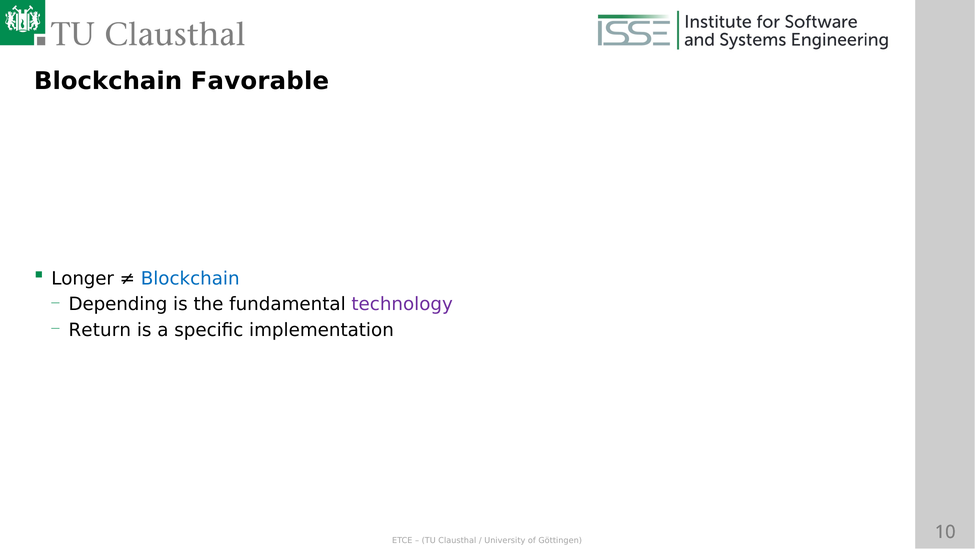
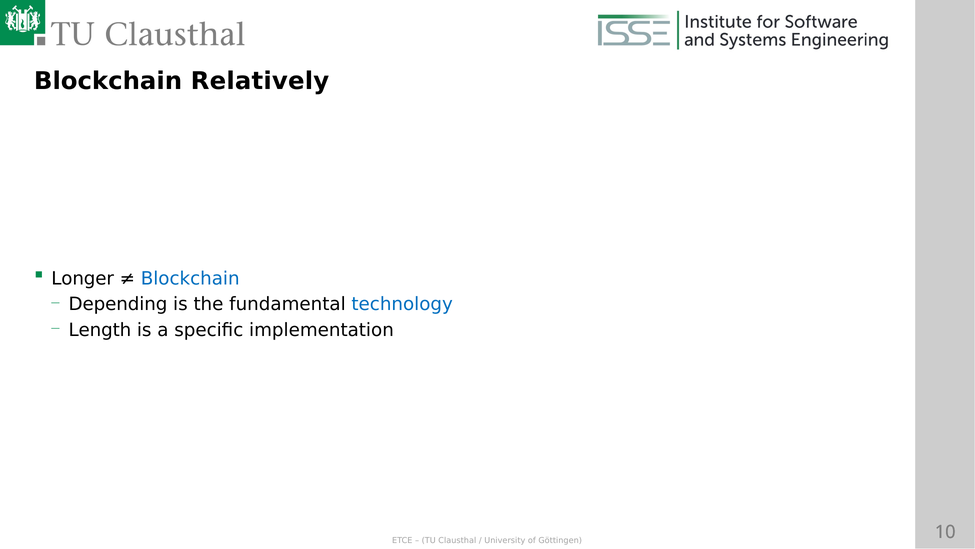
Favorable: Favorable -> Relatively
technology colour: purple -> blue
Return: Return -> Length
